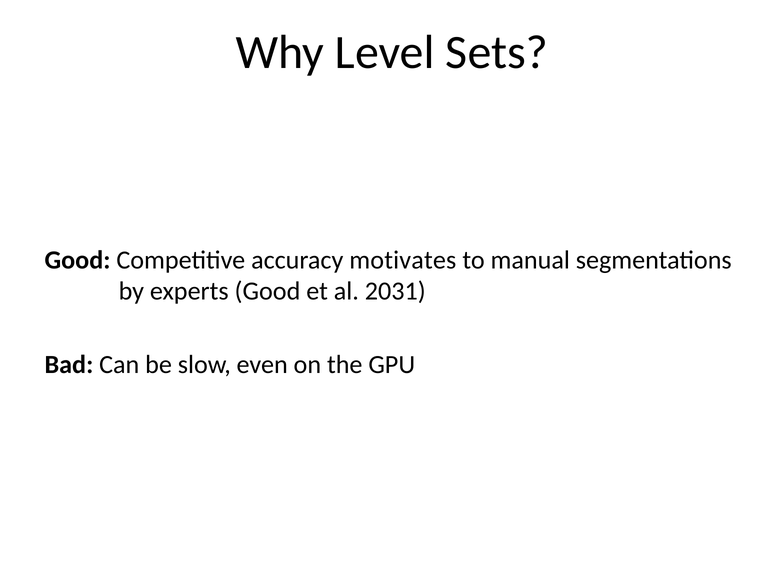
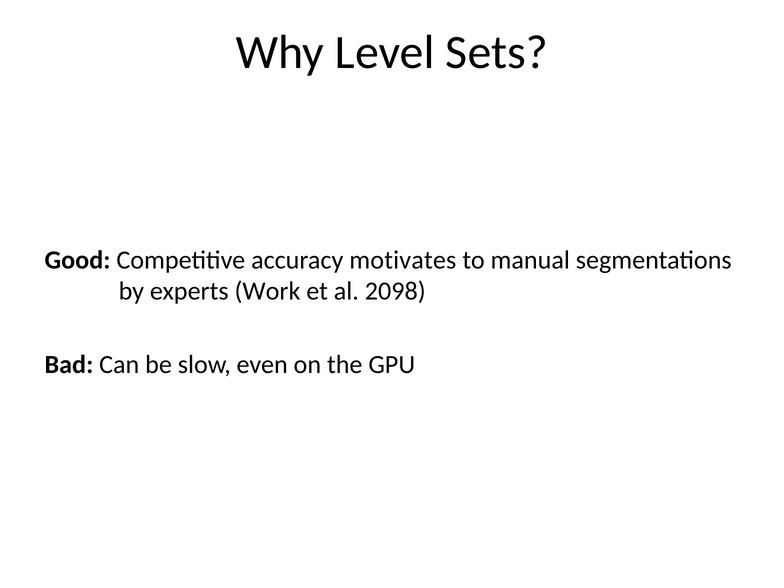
experts Good: Good -> Work
2031: 2031 -> 2098
